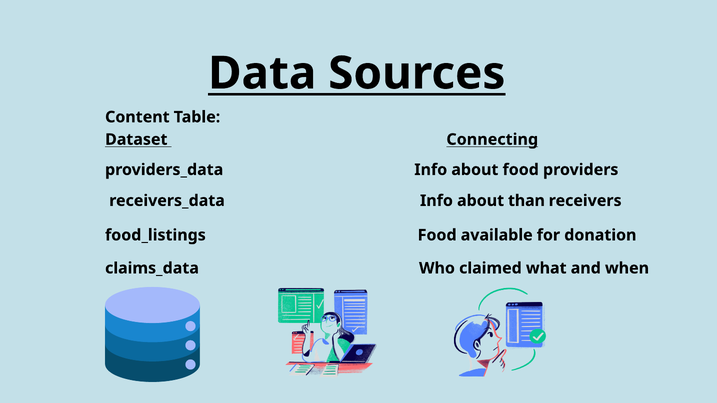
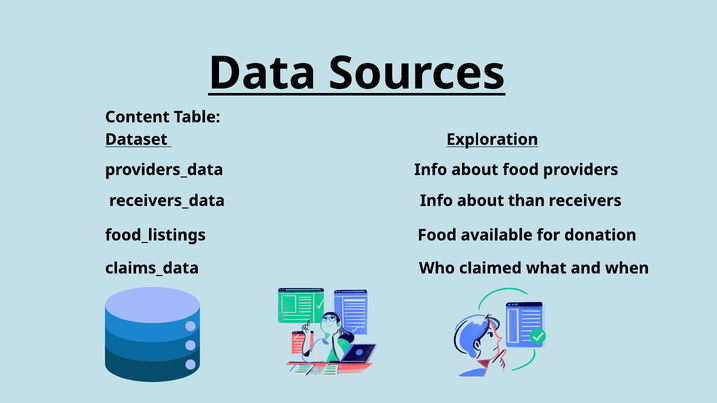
Connecting: Connecting -> Exploration
